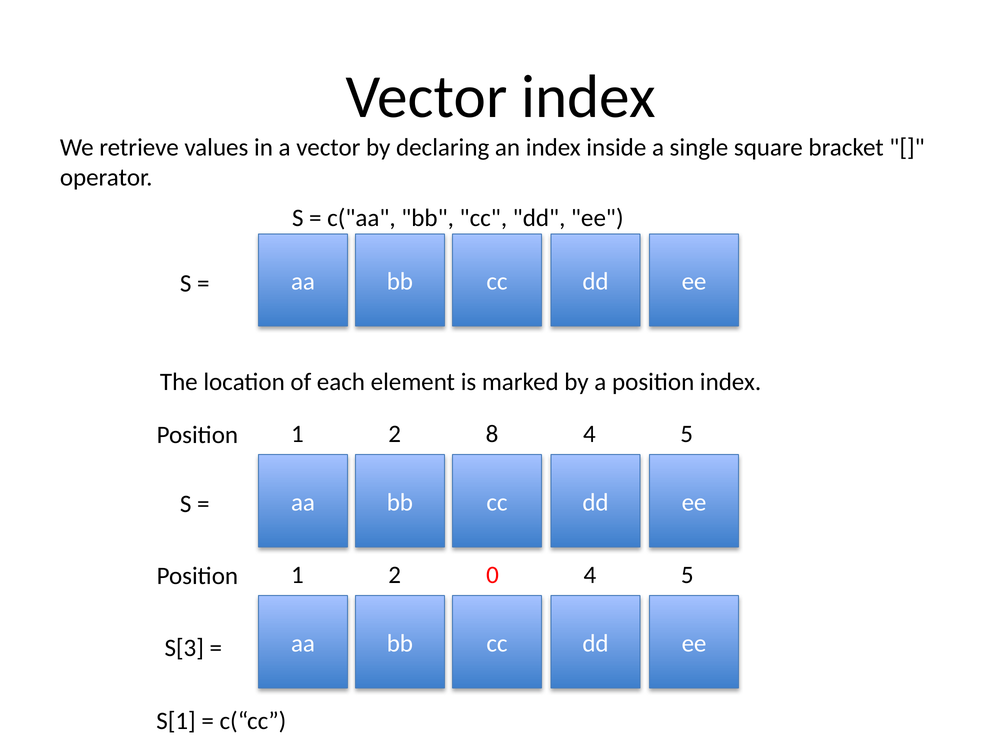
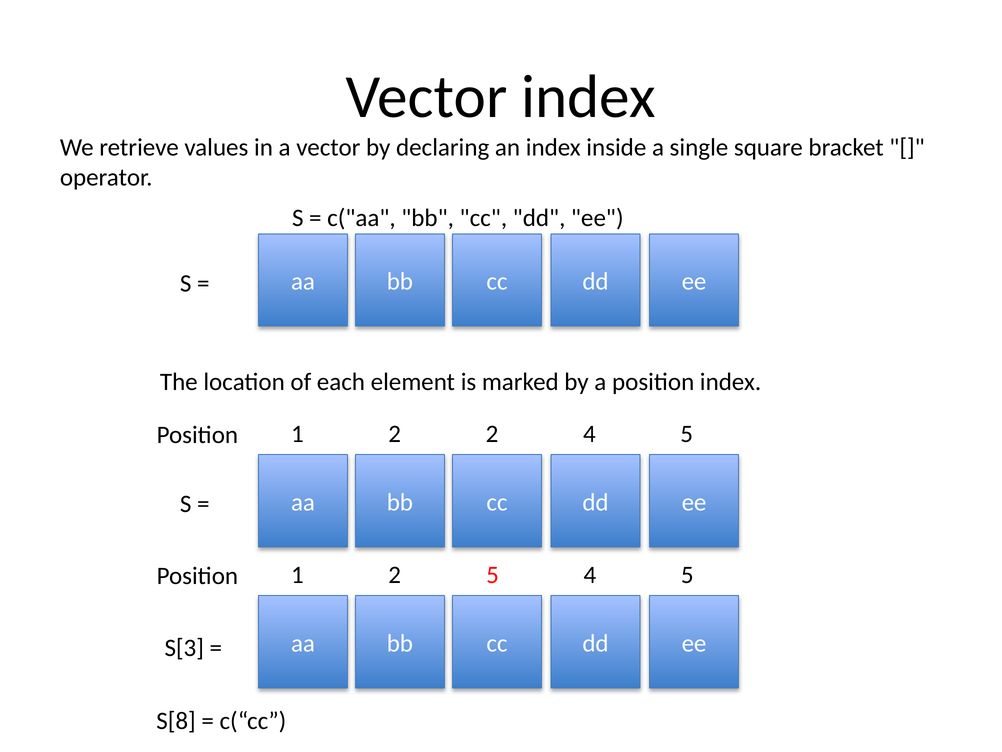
2 8: 8 -> 2
2 0: 0 -> 5
S[1: S[1 -> S[8
